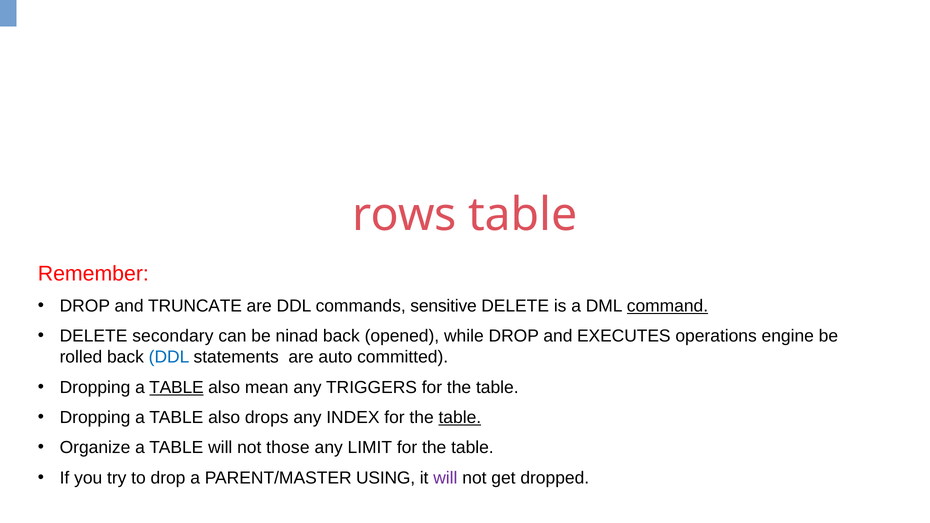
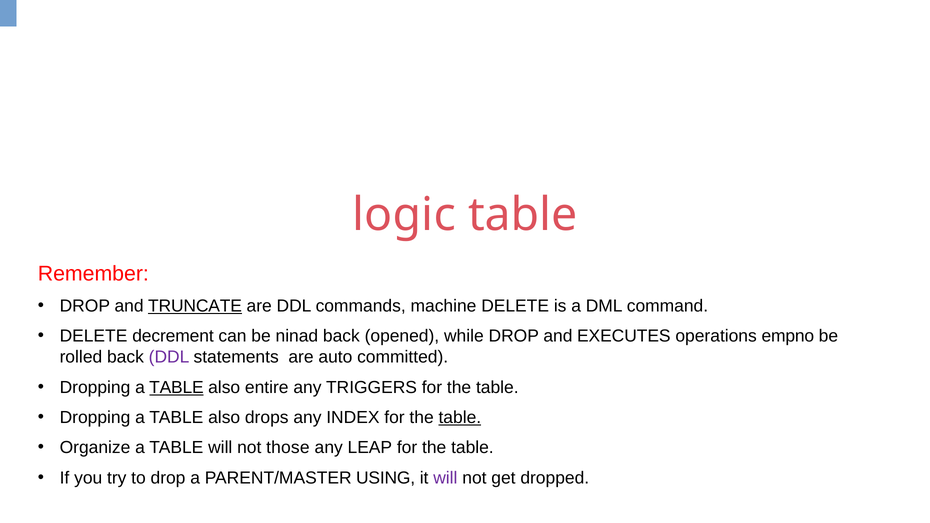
rows: rows -> logic
TRUNCATE underline: none -> present
sensitive: sensitive -> machine
command underline: present -> none
secondary: secondary -> decrement
engine: engine -> empno
DDL at (169, 357) colour: blue -> purple
mean: mean -> entire
LIMIT: LIMIT -> LEAP
